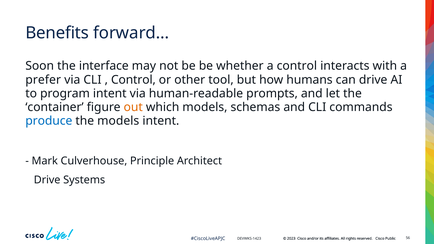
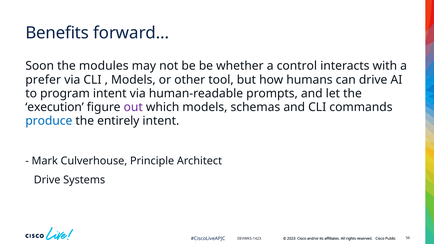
interface: interface -> modules
Control at (133, 80): Control -> Models
container: container -> execution
out colour: orange -> purple
the models: models -> entirely
